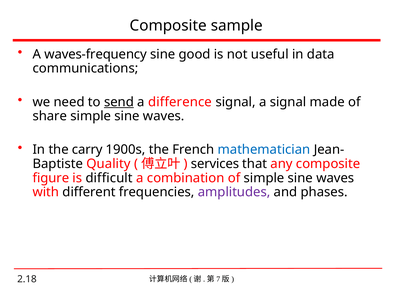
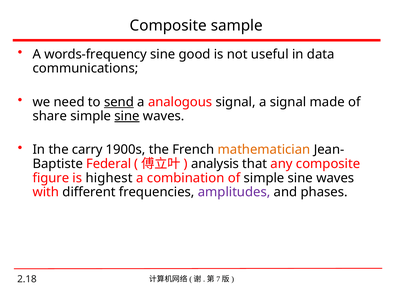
waves-frequency: waves-frequency -> words-frequency
difference: difference -> analogous
sine at (127, 116) underline: none -> present
mathematician colour: blue -> orange
Quality: Quality -> Federal
services: services -> analysis
difficult: difficult -> highest
